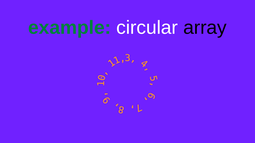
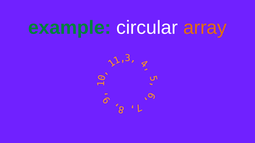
array colour: black -> orange
